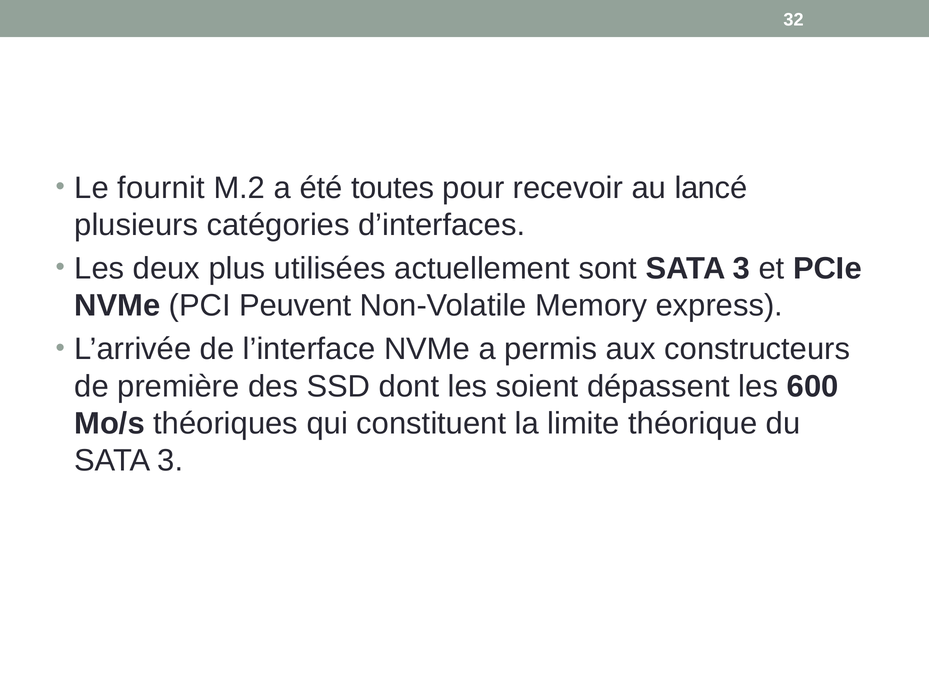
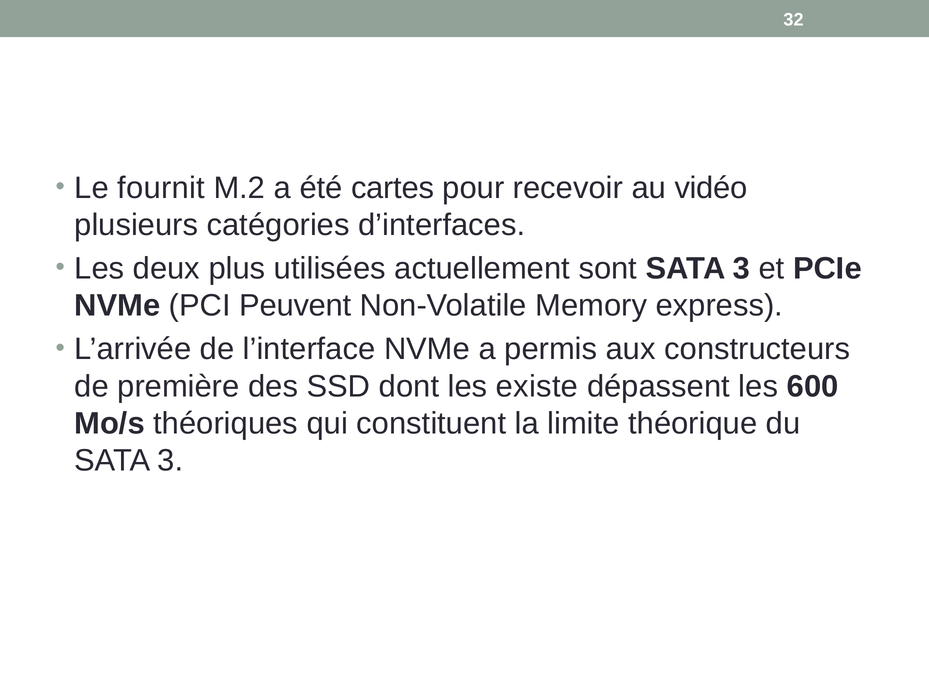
toutes: toutes -> cartes
lancé: lancé -> vidéo
soient: soient -> existe
